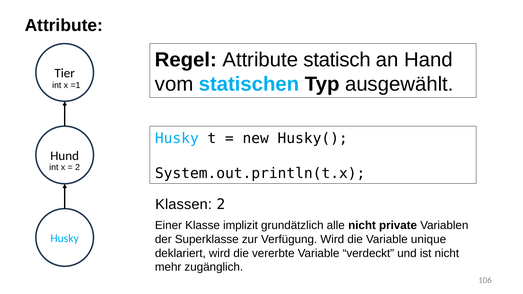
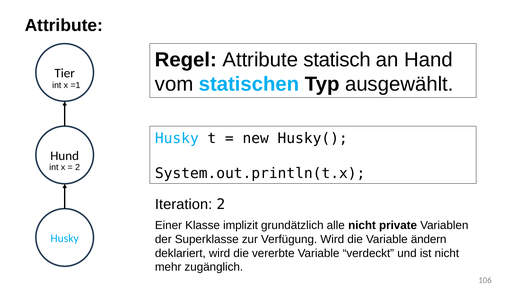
Klassen: Klassen -> Iteration
unique: unique -> ändern
